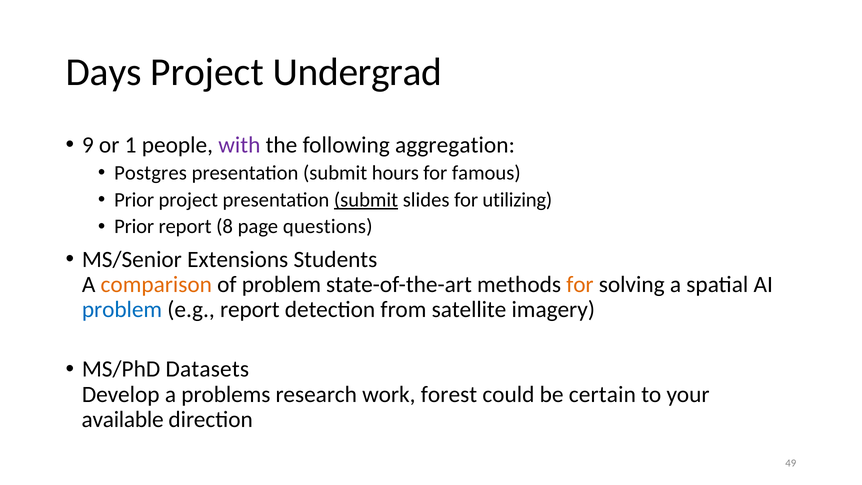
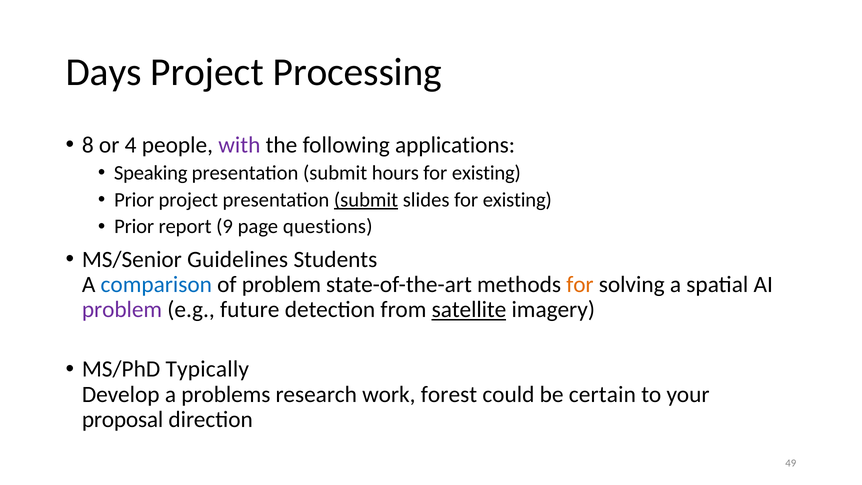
Undergrad: Undergrad -> Processing
9: 9 -> 8
1: 1 -> 4
aggregation: aggregation -> applications
Postgres: Postgres -> Speaking
famous at (486, 173): famous -> existing
slides for utilizing: utilizing -> existing
8: 8 -> 9
Extensions: Extensions -> Guidelines
comparison colour: orange -> blue
problem at (122, 310) colour: blue -> purple
e.g report: report -> future
satellite underline: none -> present
Datasets: Datasets -> Typically
available: available -> proposal
